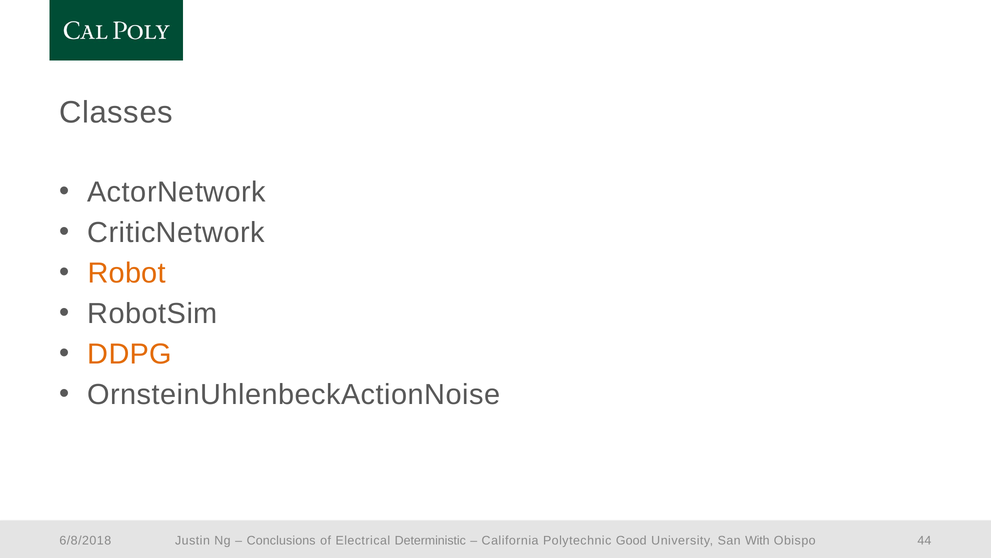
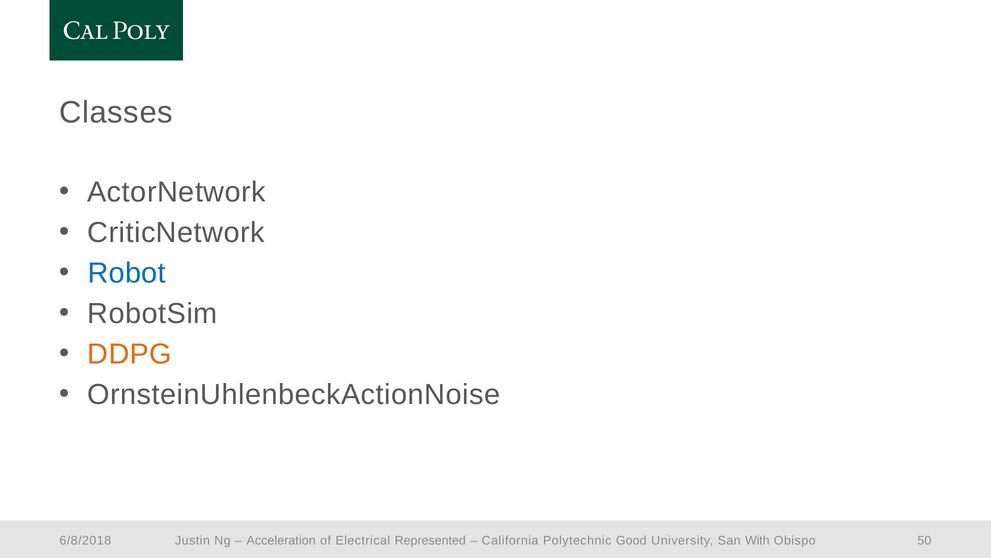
Robot colour: orange -> blue
Conclusions: Conclusions -> Acceleration
Deterministic: Deterministic -> Represented
44: 44 -> 50
